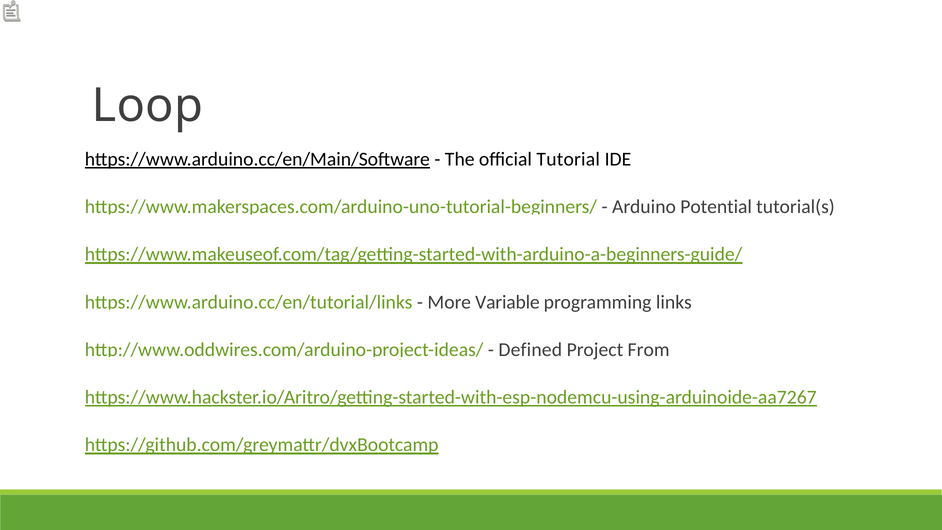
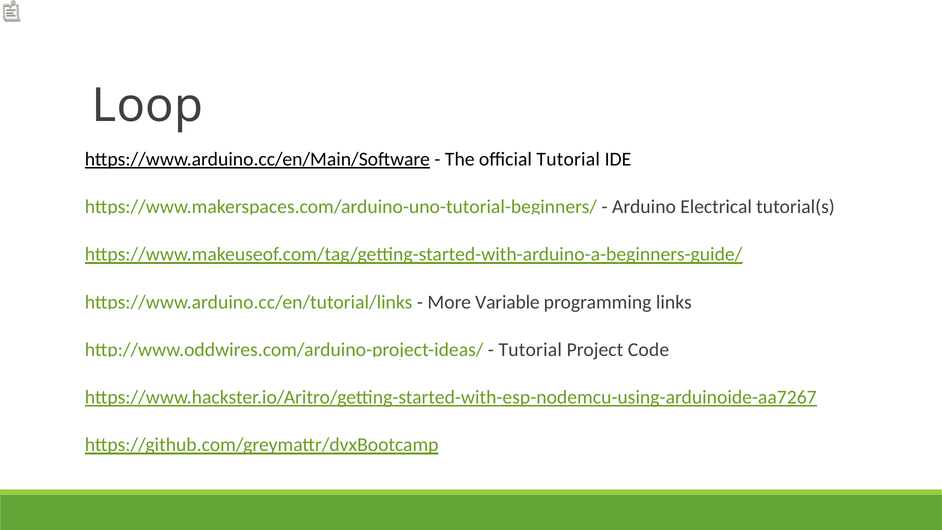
Potential: Potential -> Electrical
Defined at (530, 350): Defined -> Tutorial
From: From -> Code
